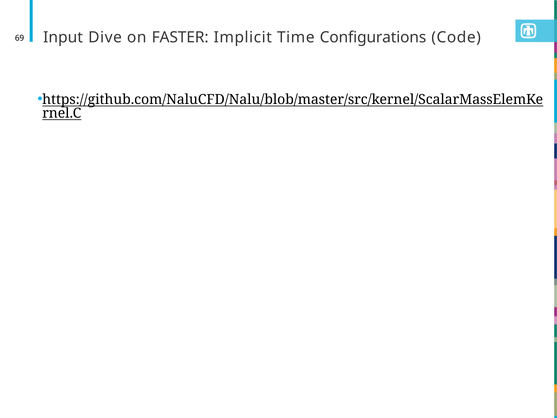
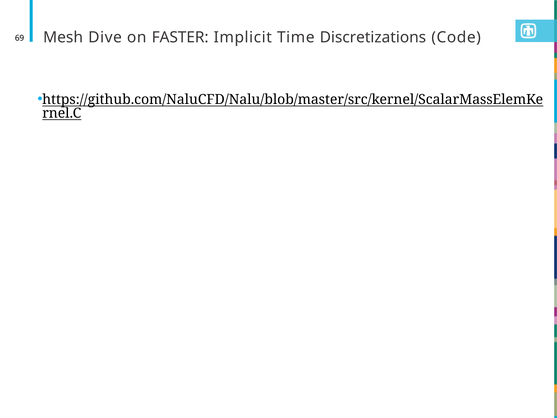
Input: Input -> Mesh
Configurations: Configurations -> Discretizations
